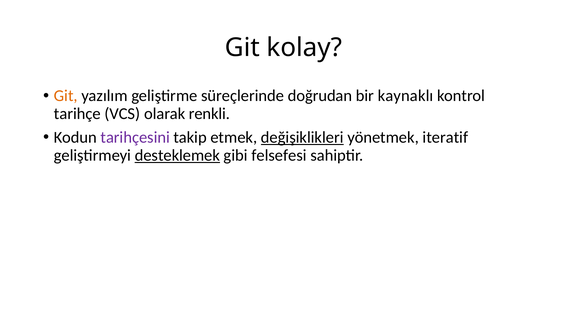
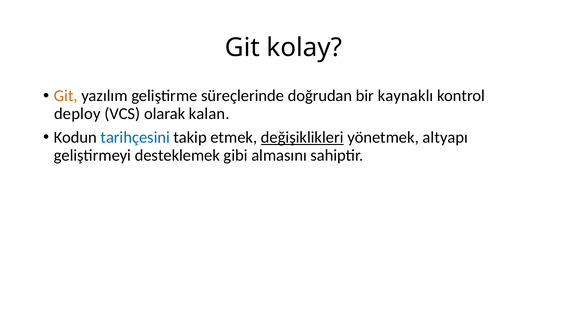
tarihçe: tarihçe -> deploy
renkli: renkli -> kalan
tarihçesini colour: purple -> blue
iteratif: iteratif -> altyapı
desteklemek underline: present -> none
felsefesi: felsefesi -> almasını
